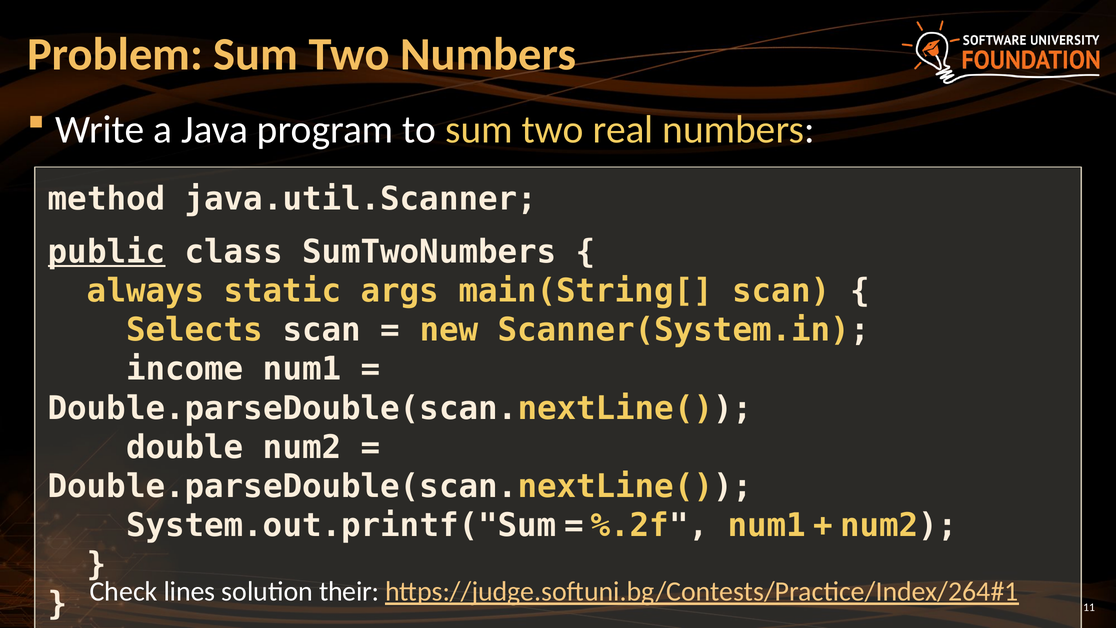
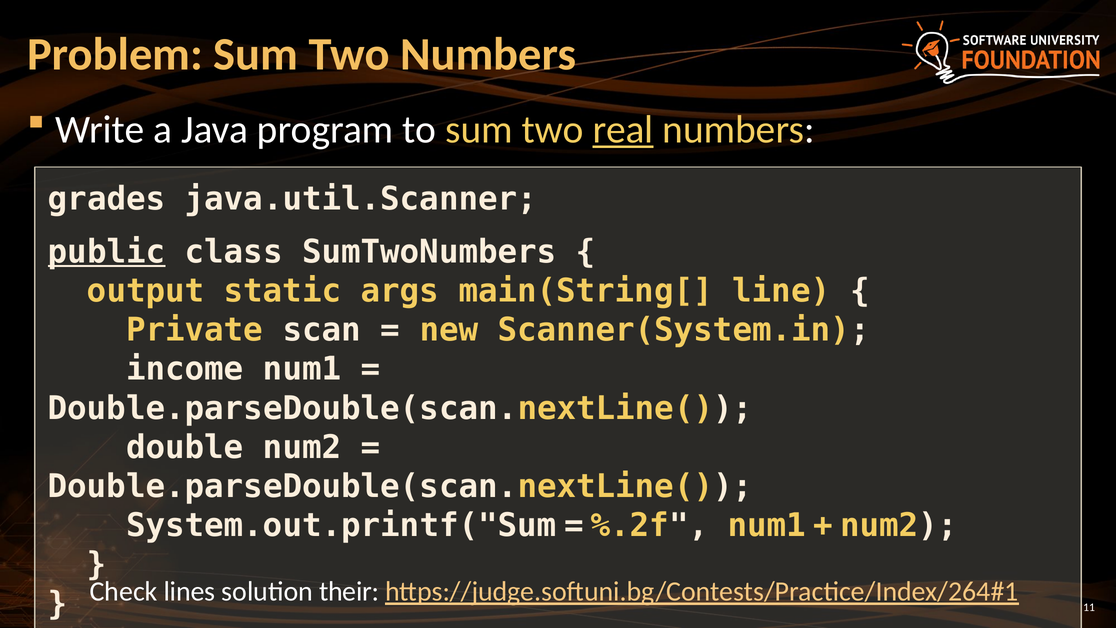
real underline: none -> present
method: method -> grades
always: always -> output
main(String[ scan: scan -> line
Selects: Selects -> Private
